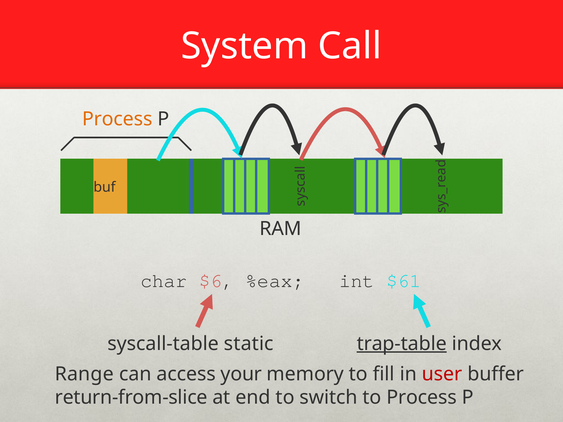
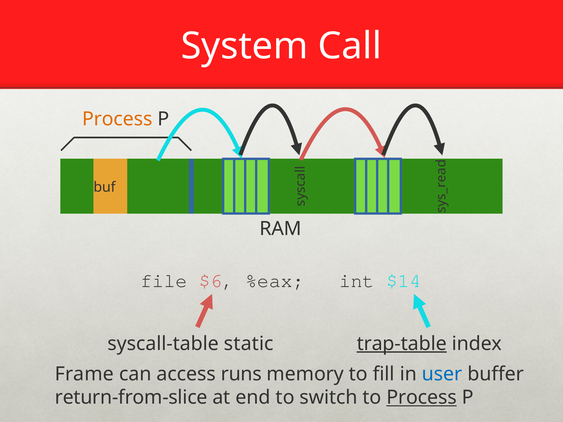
char: char -> file
$61: $61 -> $14
Range: Range -> Frame
your: your -> runs
user colour: red -> blue
Process at (422, 398) underline: none -> present
